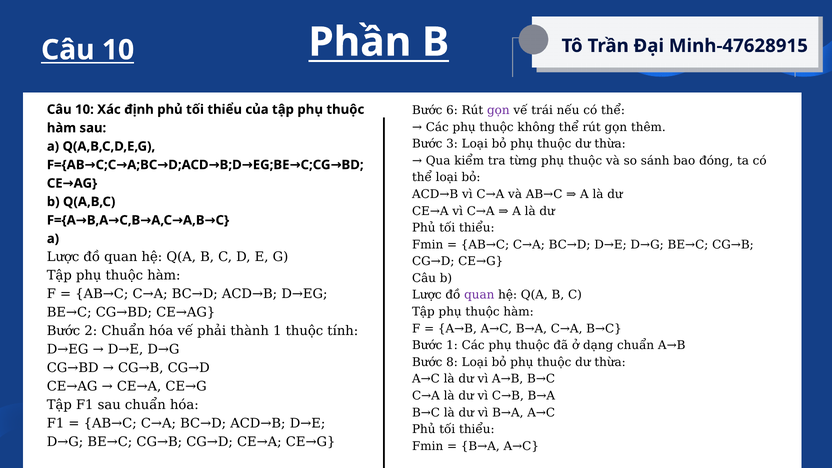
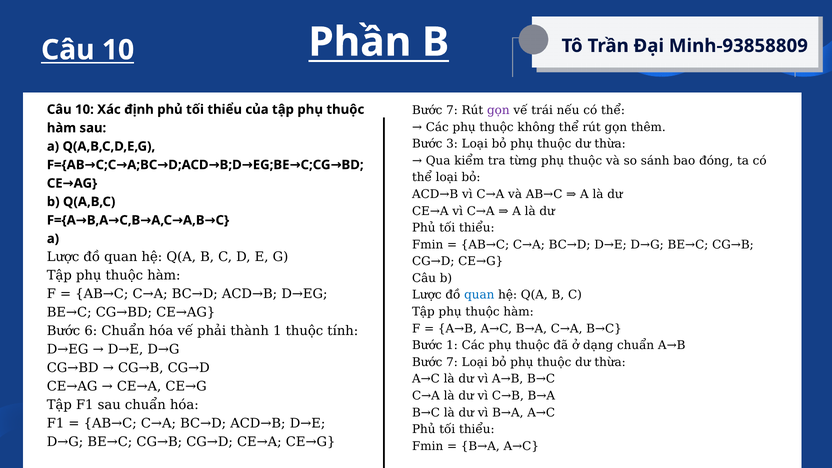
Minh-47628915: Minh-47628915 -> Minh-93858809
6 at (452, 110): 6 -> 7
quan at (479, 295) colour: purple -> blue
2: 2 -> 6
8 at (452, 362): 8 -> 7
